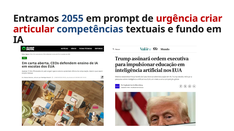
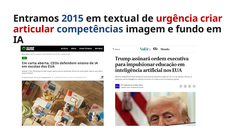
2055: 2055 -> 2015
prompt: prompt -> textual
textuais: textuais -> imagem
